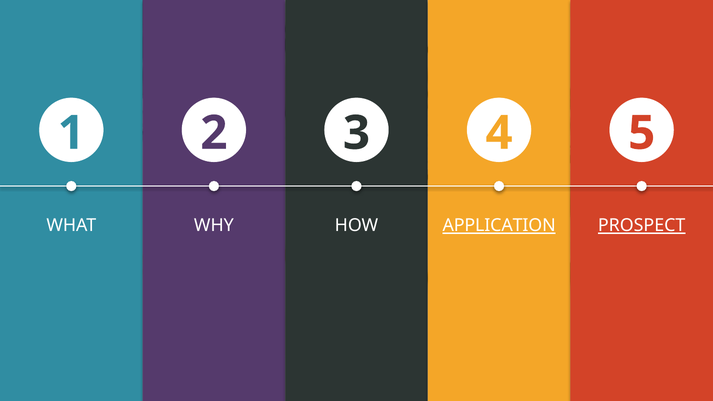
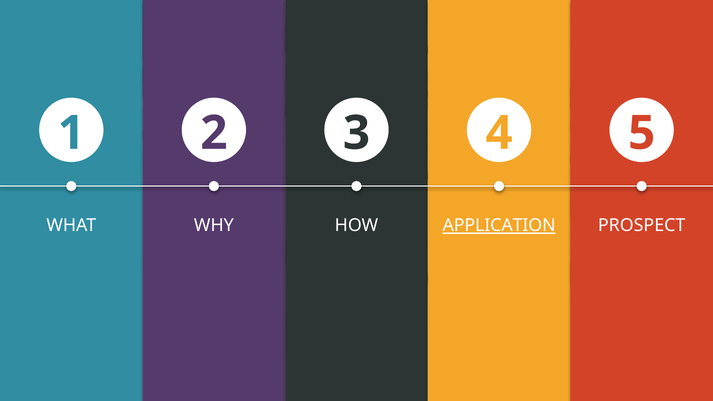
PROSPECT underline: present -> none
